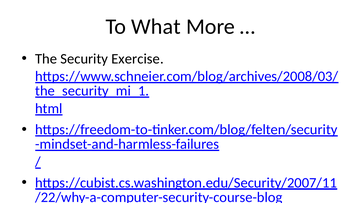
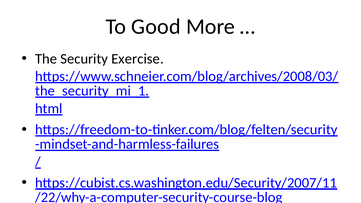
What: What -> Good
